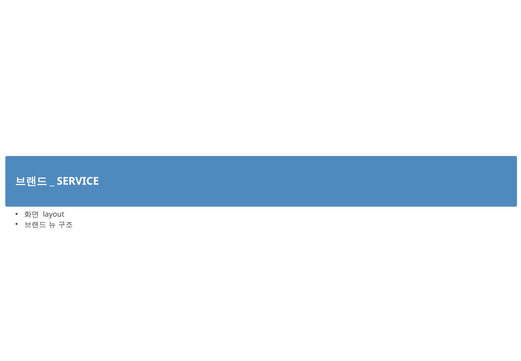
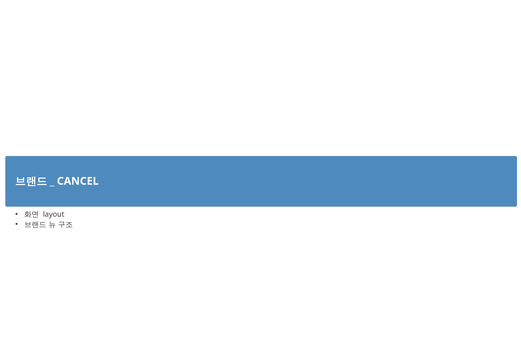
SERVICE: SERVICE -> CANCEL
